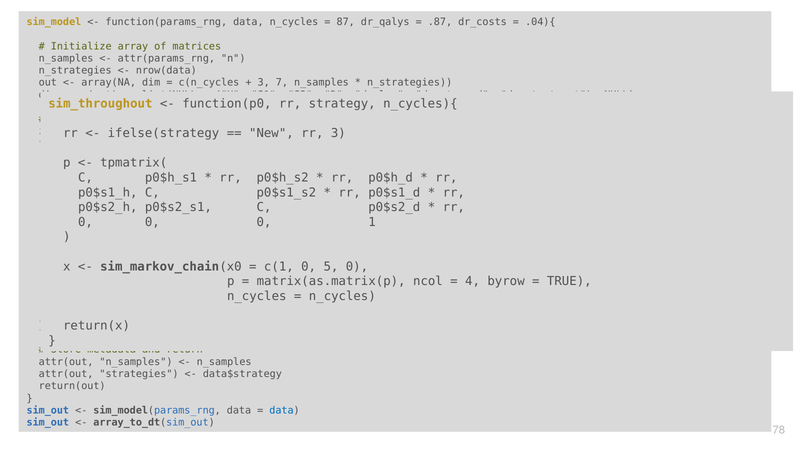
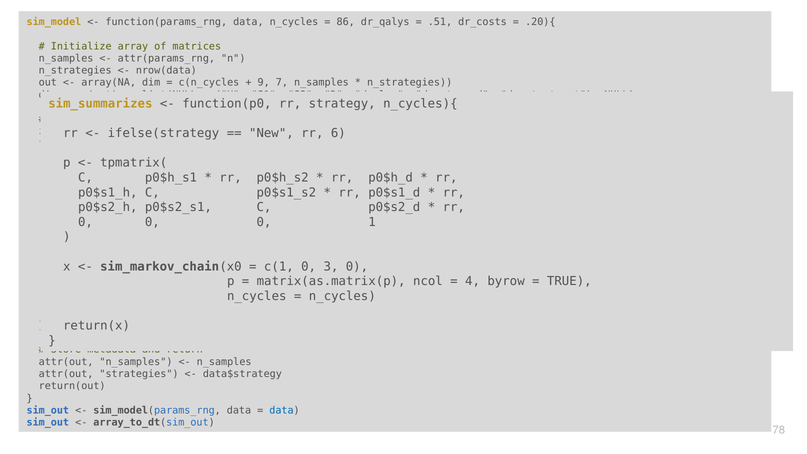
87: 87 -> 86
.87: .87 -> .51
.04){: .04){ -> .20){
3 at (264, 83): 3 -> 9
sim_throughout: sim_throughout -> sim_summarizes
rr 3: 3 -> 6
5: 5 -> 3
